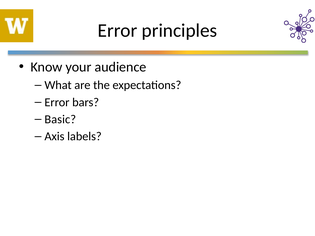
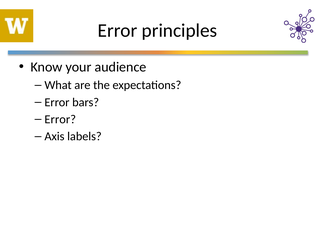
Basic at (60, 119): Basic -> Error
